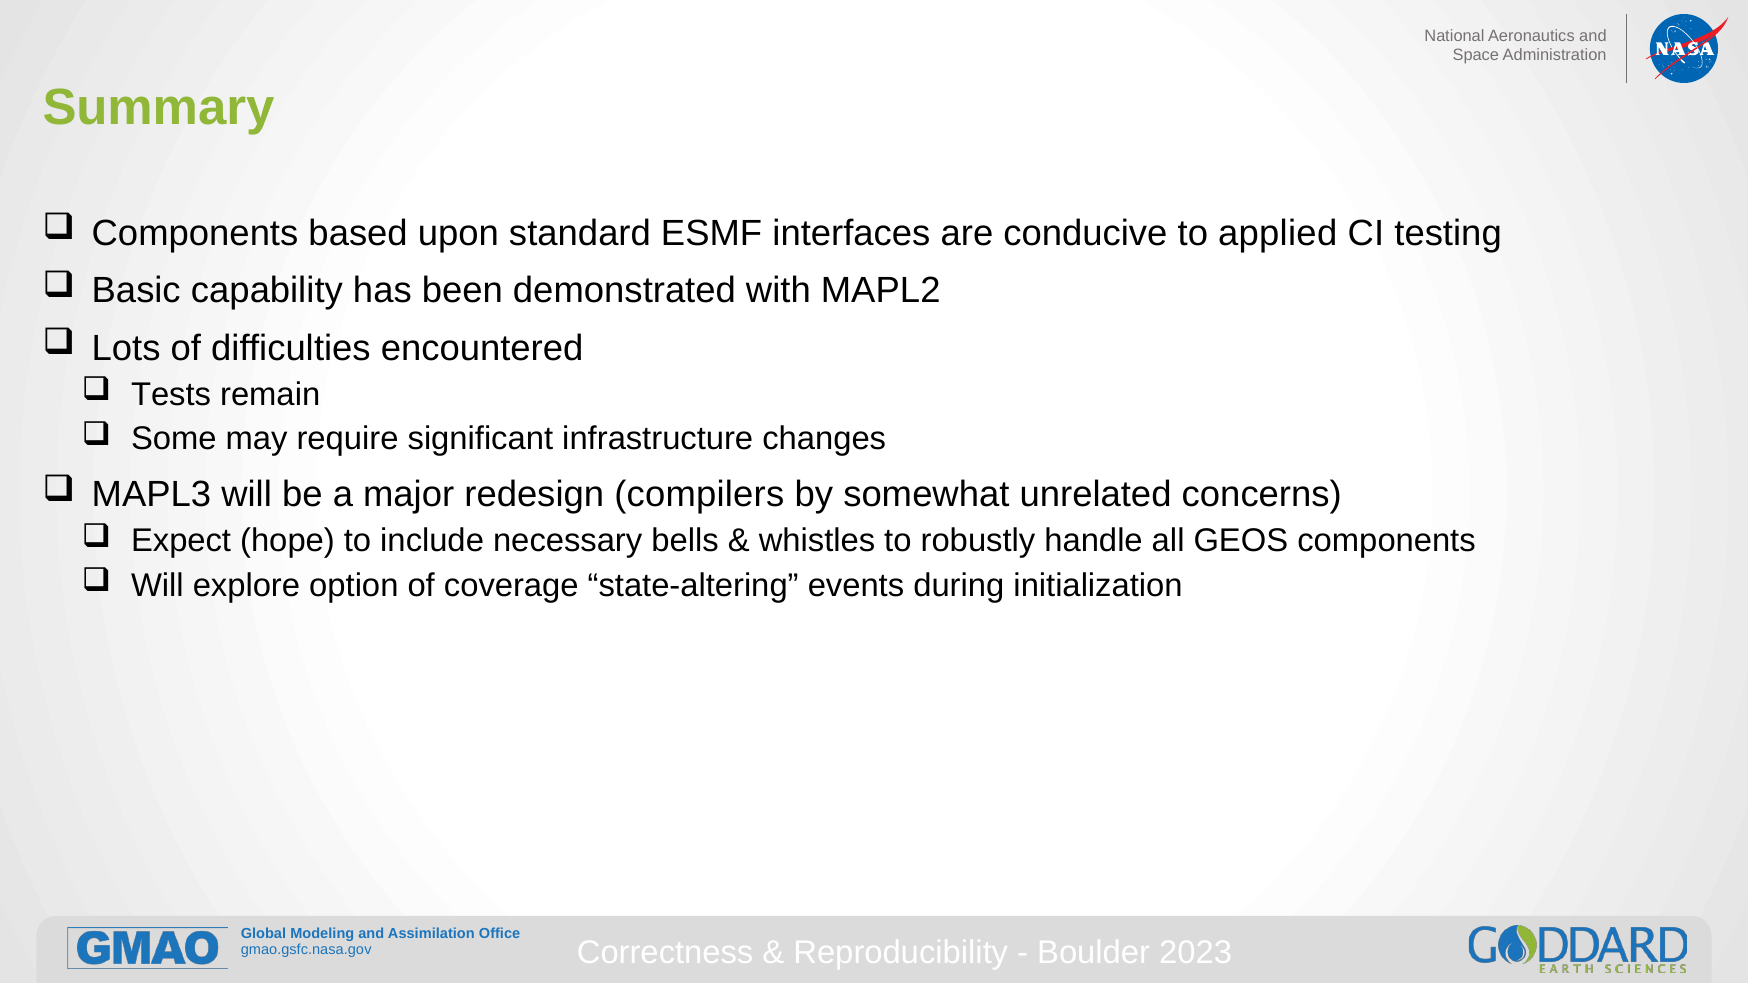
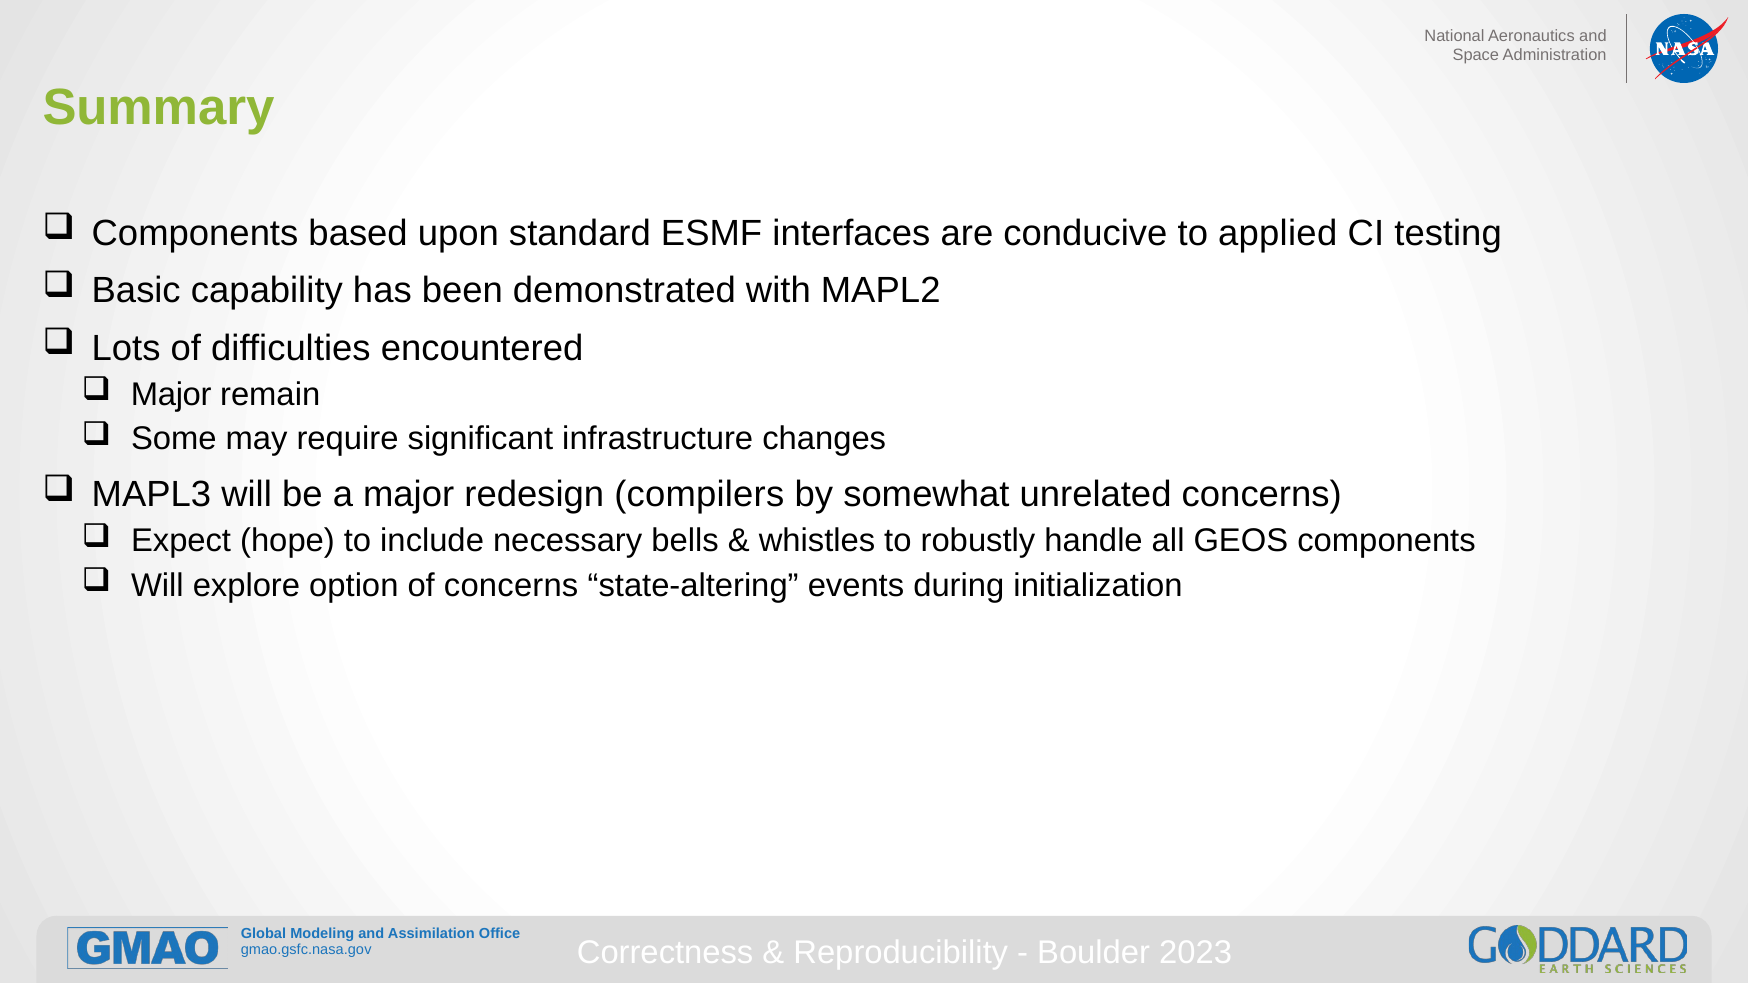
Tests at (171, 395): Tests -> Major
of coverage: coverage -> concerns
